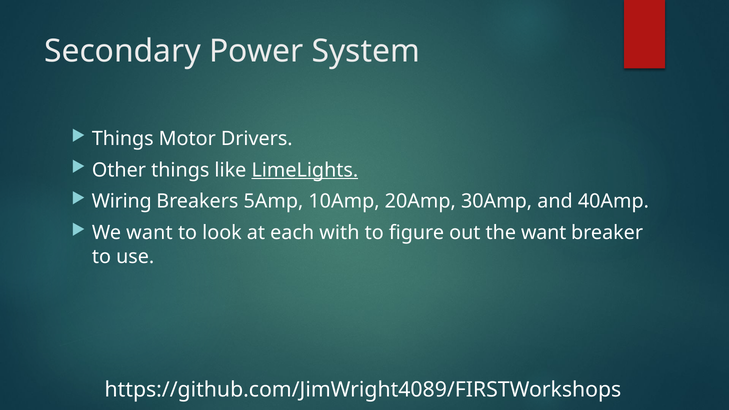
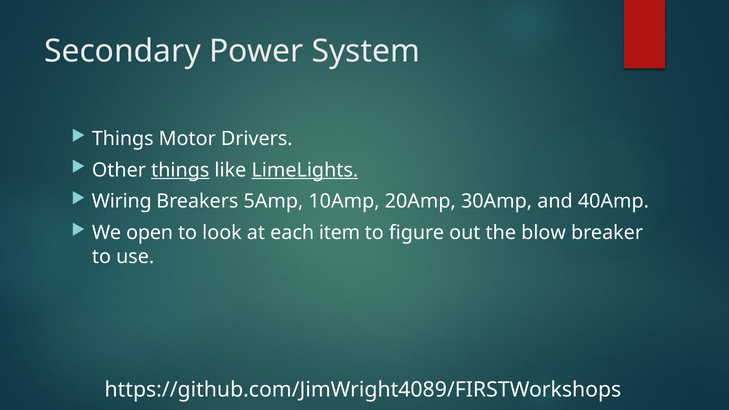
things at (180, 170) underline: none -> present
We want: want -> open
with: with -> item
the want: want -> blow
